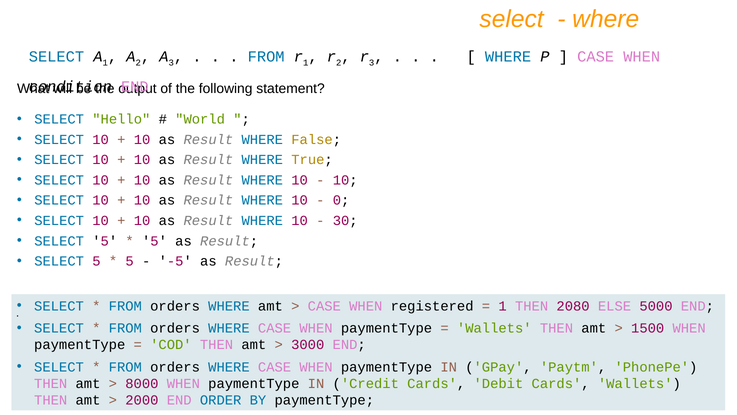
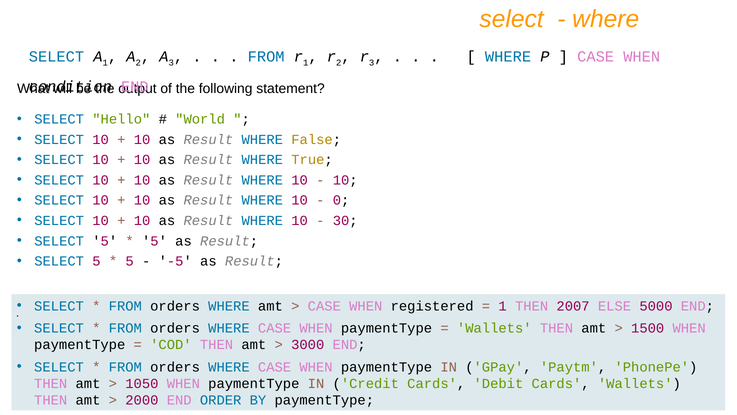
2080: 2080 -> 2007
8000: 8000 -> 1050
